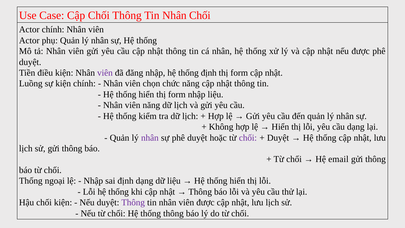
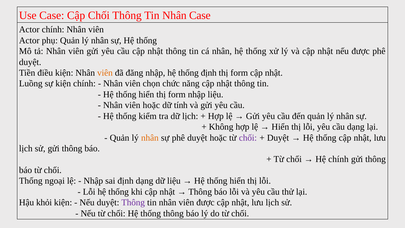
Nhân Chối: Chối -> Case
viên at (105, 73) colour: purple -> orange
viên năng: năng -> hoặc
lịch at (181, 105): lịch -> tính
nhân at (150, 138) colour: purple -> orange
Hệ email: email -> chính
Hậu chối: chối -> khỏi
